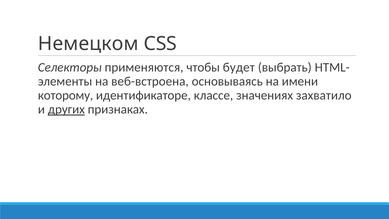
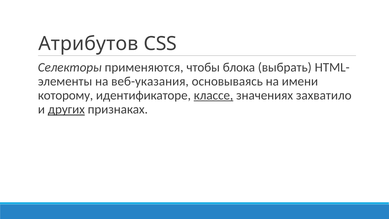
Немецком: Немецком -> Атрибутов
будет: будет -> блока
веб-встроена: веб-встроена -> веб-указания
классе underline: none -> present
